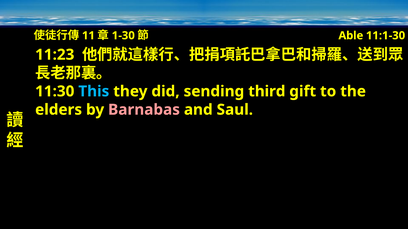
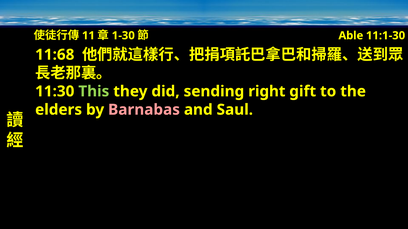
11:23: 11:23 -> 11:68
This colour: light blue -> light green
third: third -> right
